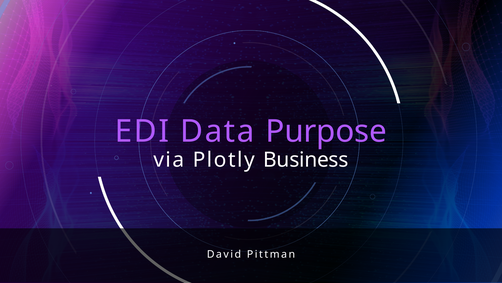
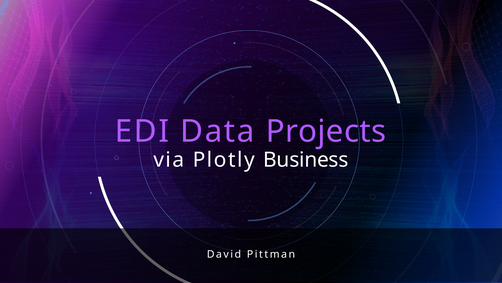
Purpose: Purpose -> Projects
